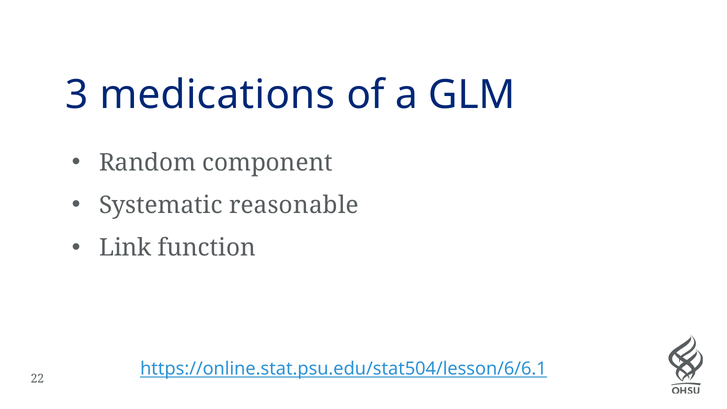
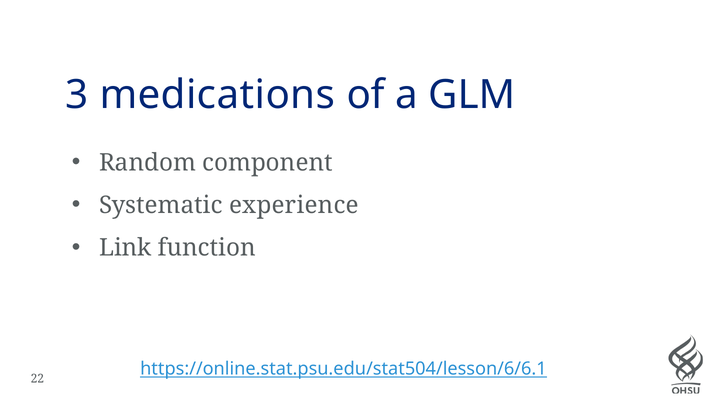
reasonable: reasonable -> experience
